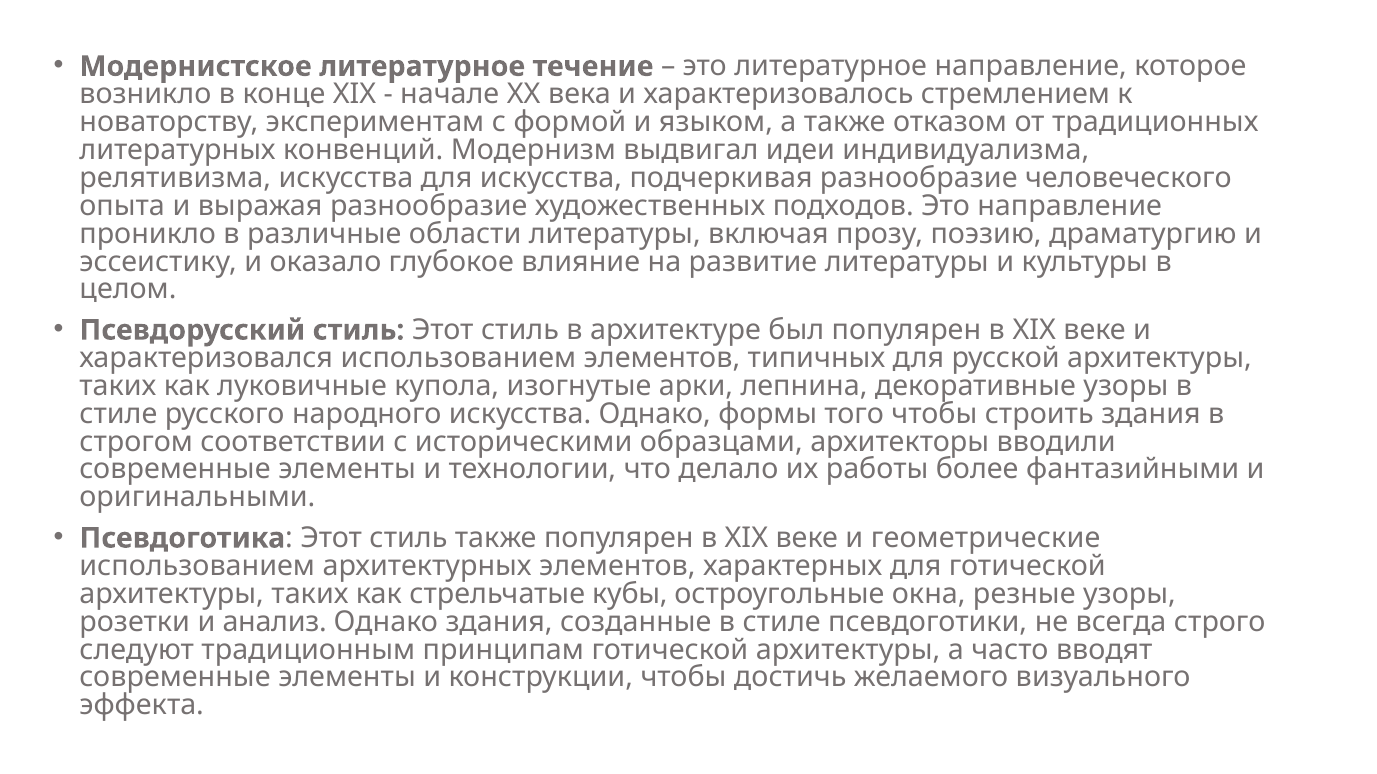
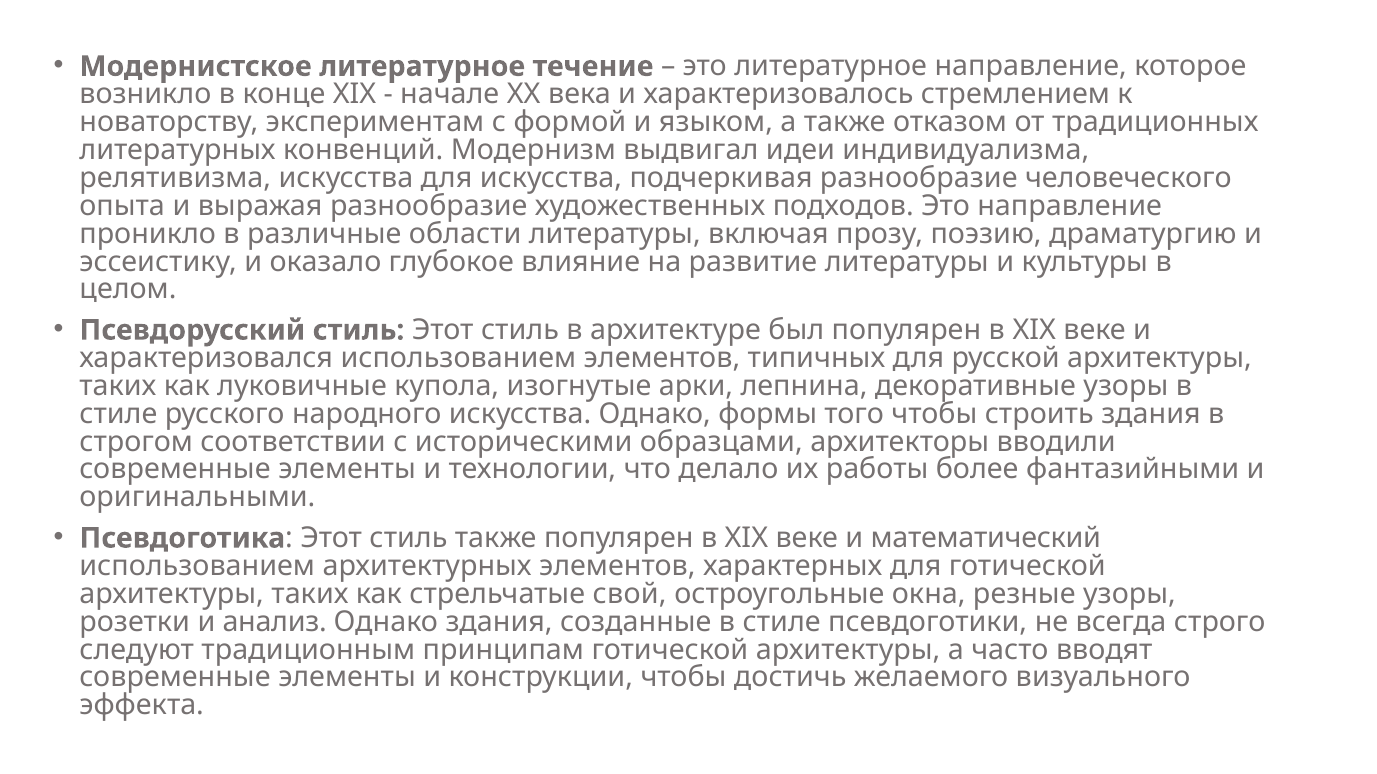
геометрические: геометрические -> математический
кубы: кубы -> свой
